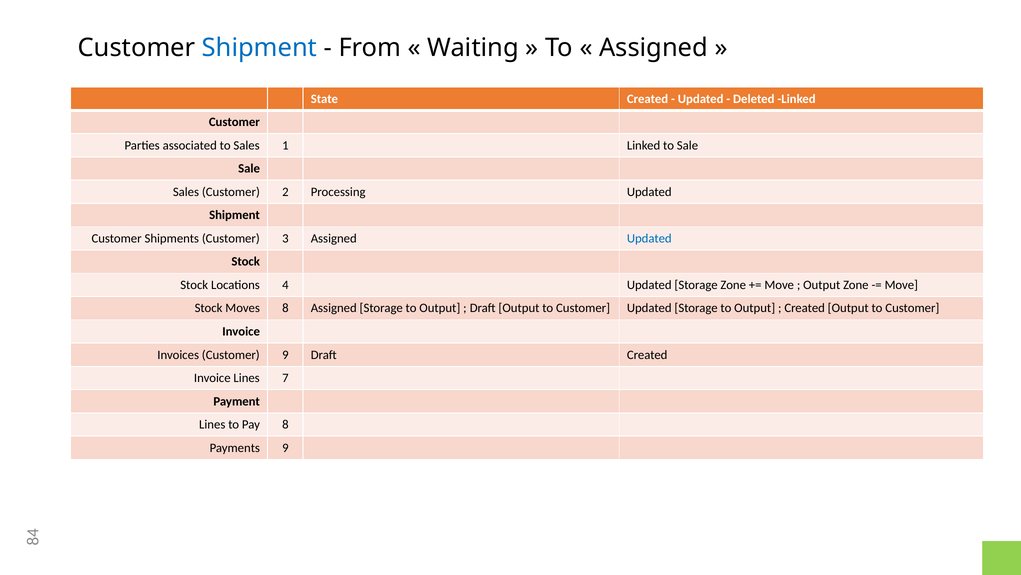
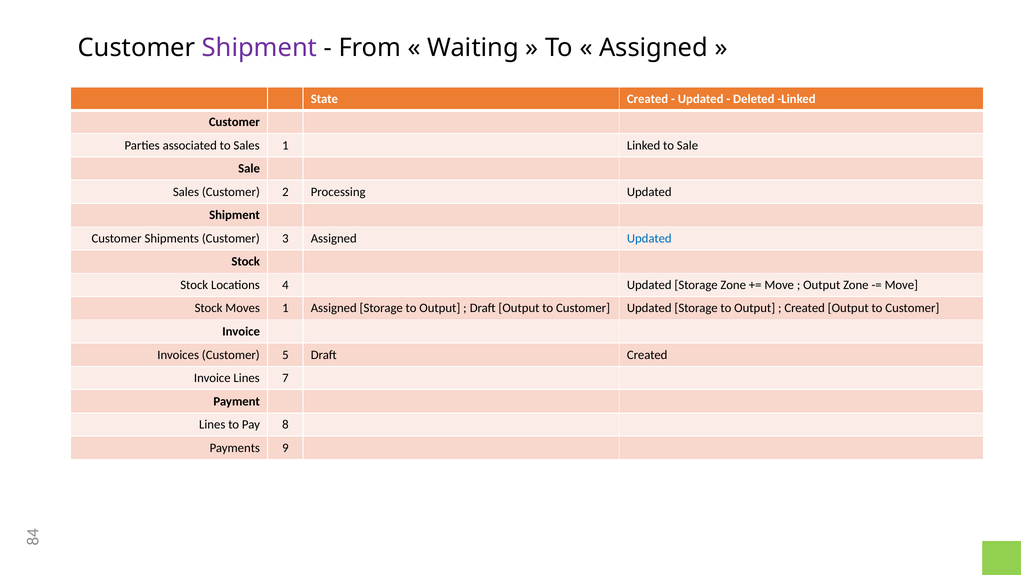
Shipment at (260, 48) colour: blue -> purple
Moves 8: 8 -> 1
Customer 9: 9 -> 5
